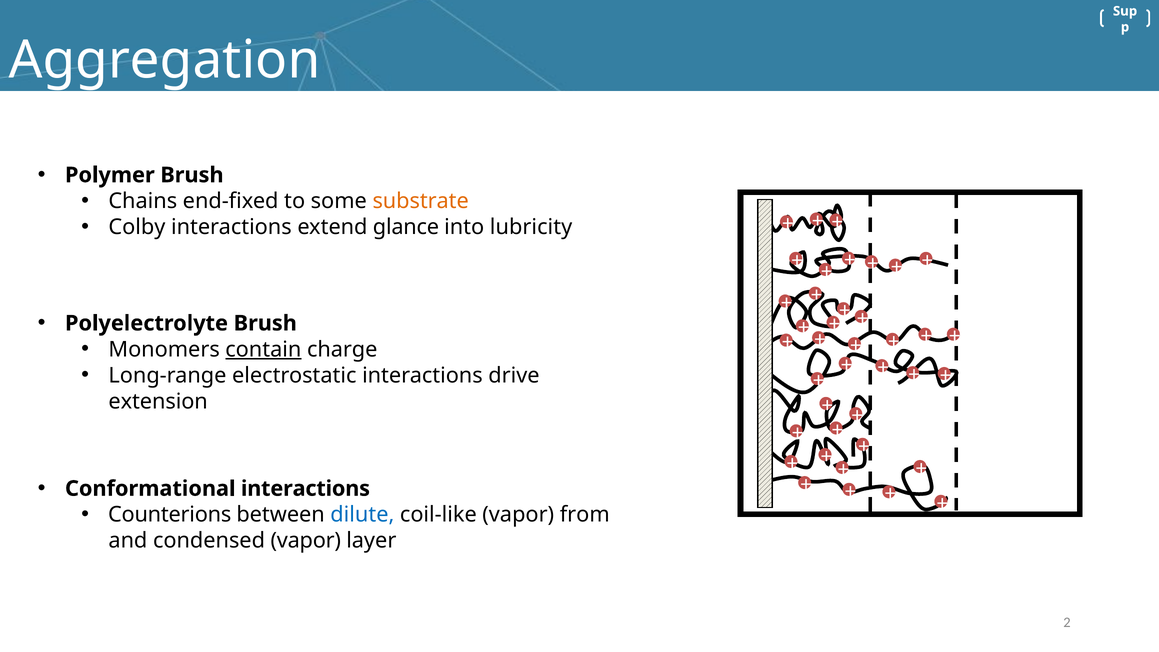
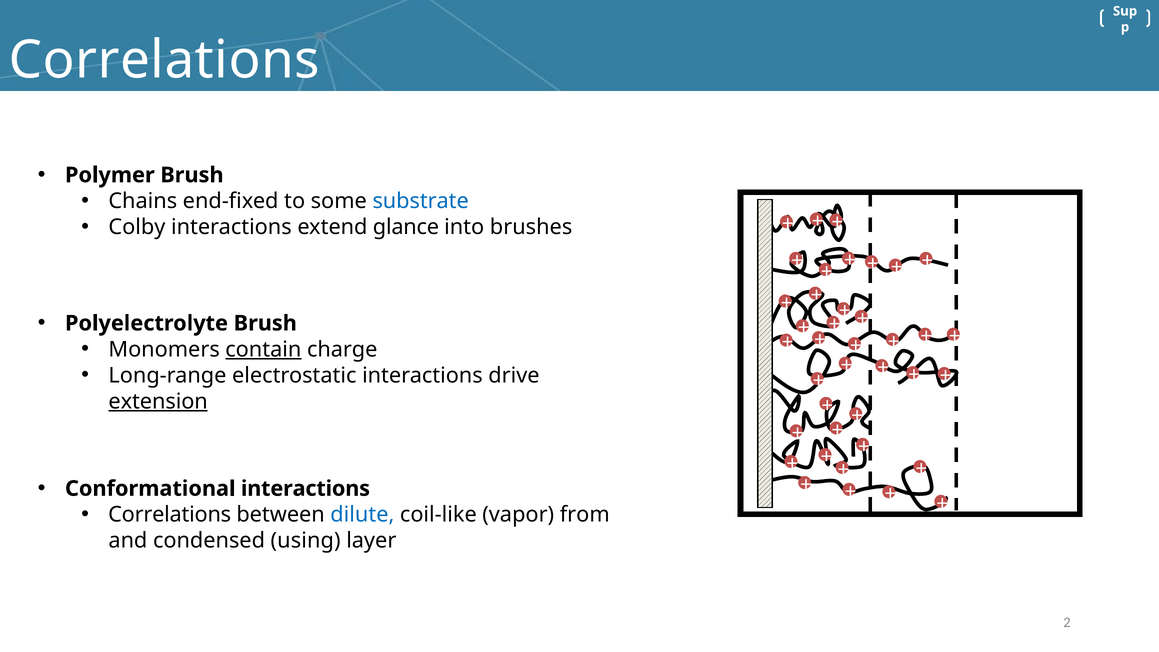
Aggregation at (165, 60): Aggregation -> Correlations
substrate colour: orange -> blue
lubricity: lubricity -> brushes
extension underline: none -> present
Counterions at (170, 515): Counterions -> Correlations
condensed vapor: vapor -> using
